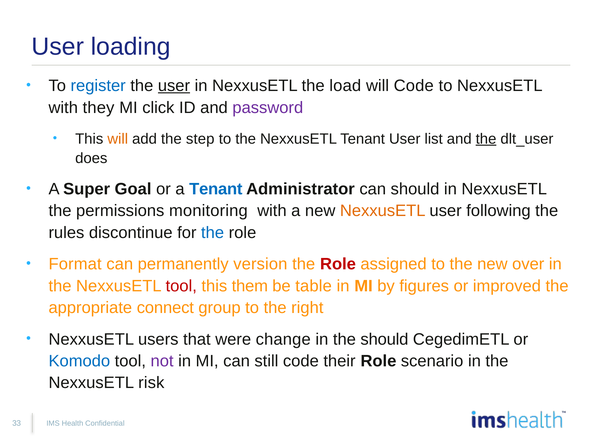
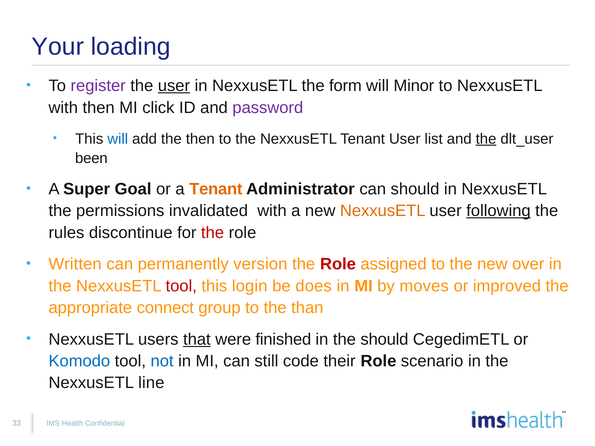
User at (58, 47): User -> Your
register colour: blue -> purple
load: load -> form
will Code: Code -> Minor
with they: they -> then
will at (118, 139) colour: orange -> blue
the step: step -> then
does: does -> been
Tenant at (216, 189) colour: blue -> orange
monitoring: monitoring -> invalidated
following underline: none -> present
the at (213, 233) colour: blue -> red
Format: Format -> Written
them: them -> login
table: table -> does
figures: figures -> moves
right: right -> than
that underline: none -> present
change: change -> finished
not colour: purple -> blue
risk: risk -> line
